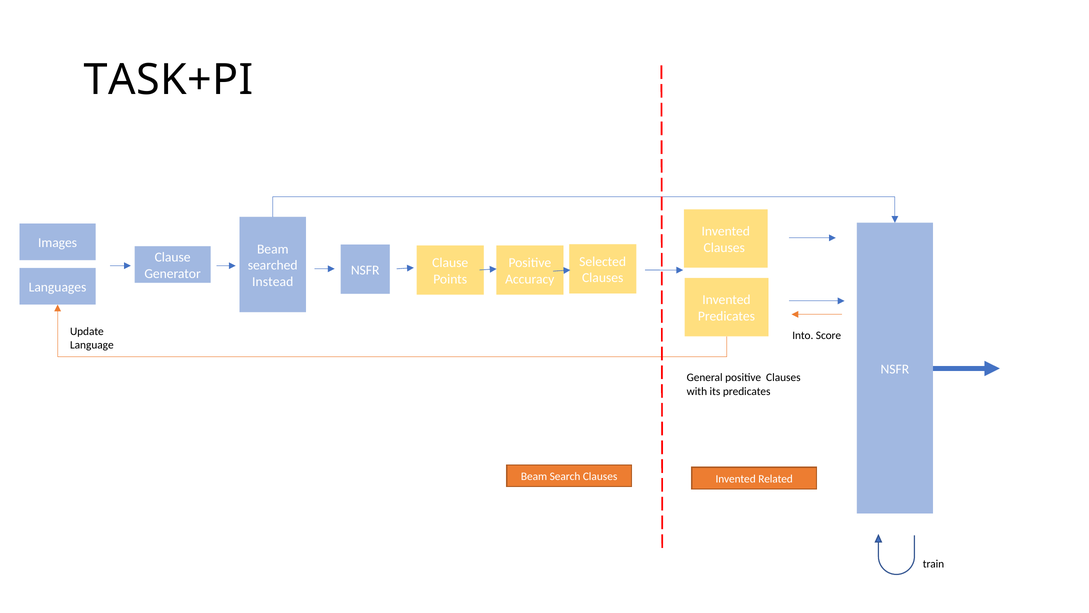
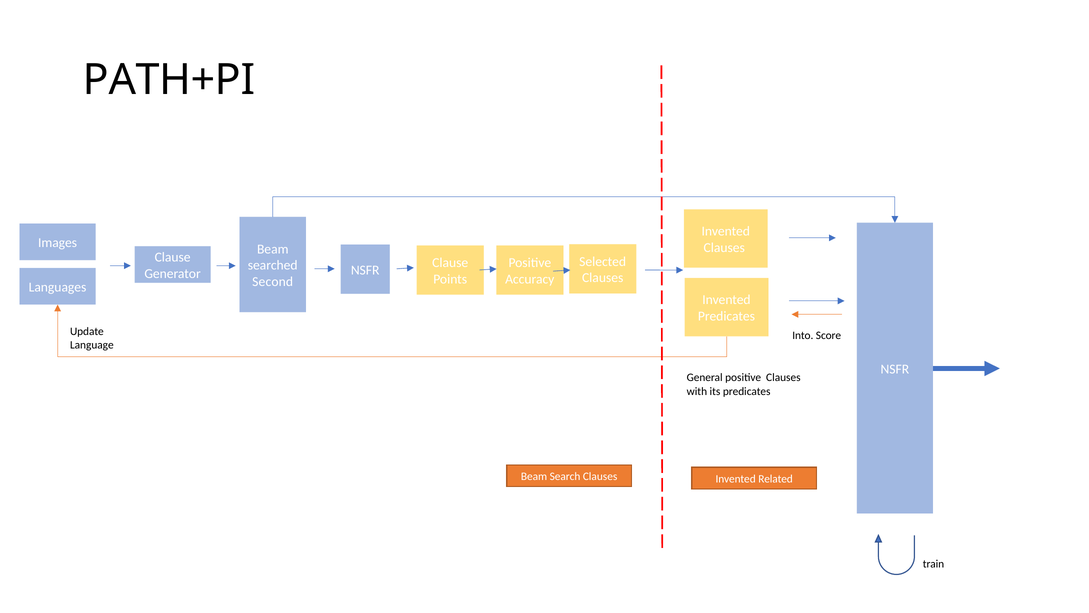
TASK+PI: TASK+PI -> PATH+PI
Instead: Instead -> Second
